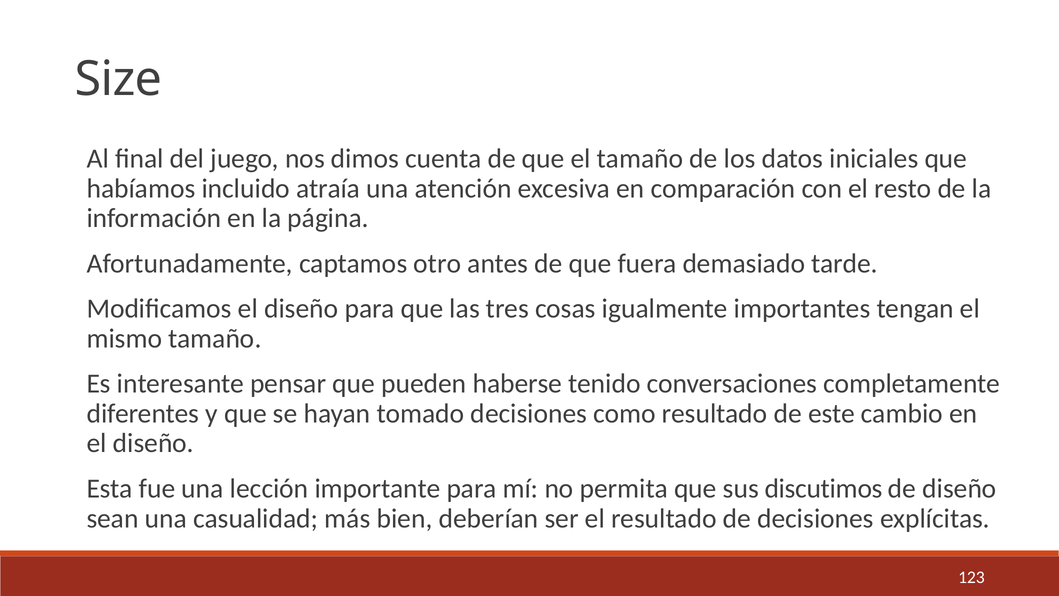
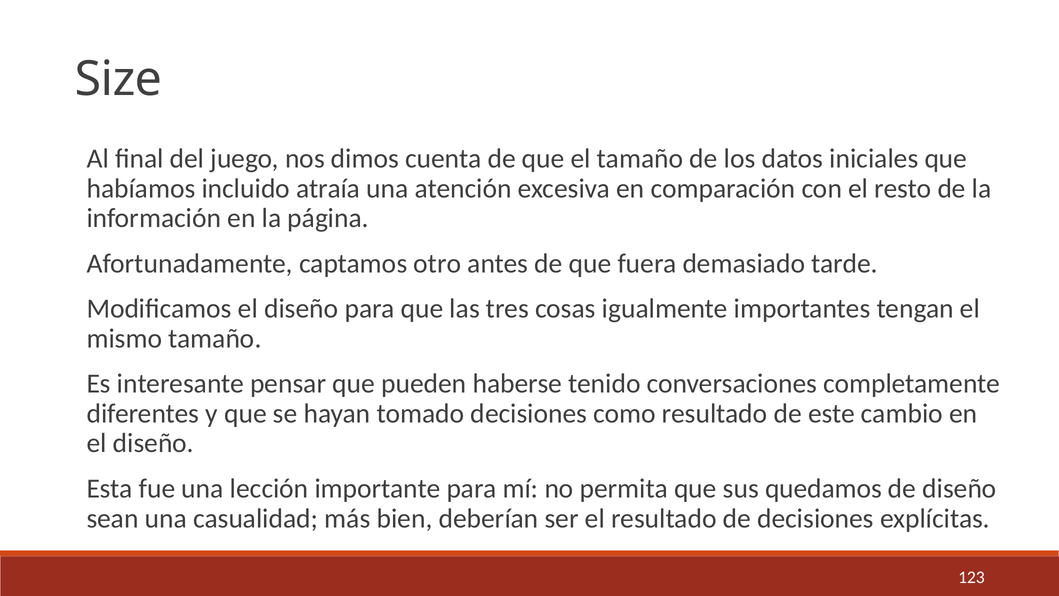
discutimos: discutimos -> quedamos
